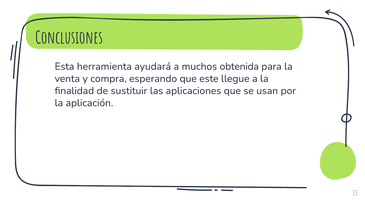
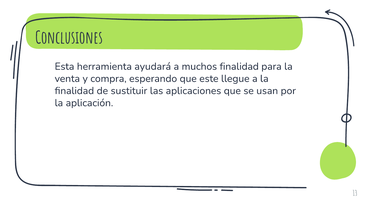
muchos obtenida: obtenida -> finalidad
